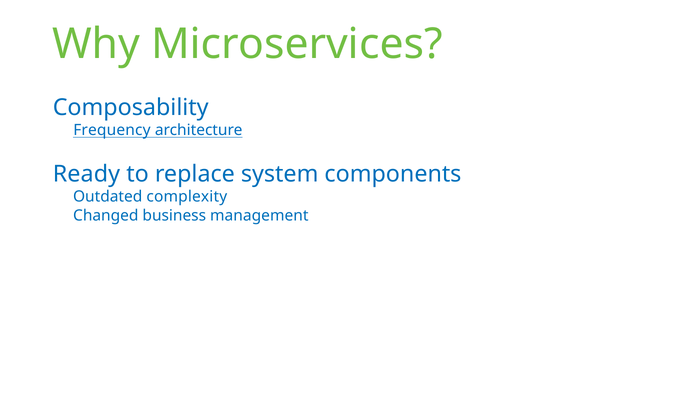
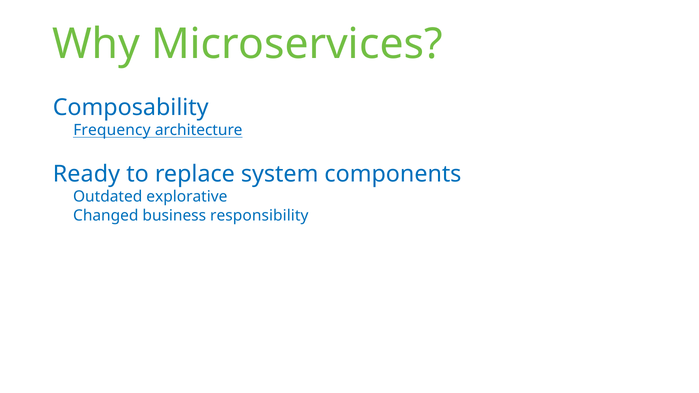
complexity: complexity -> explorative
management: management -> responsibility
